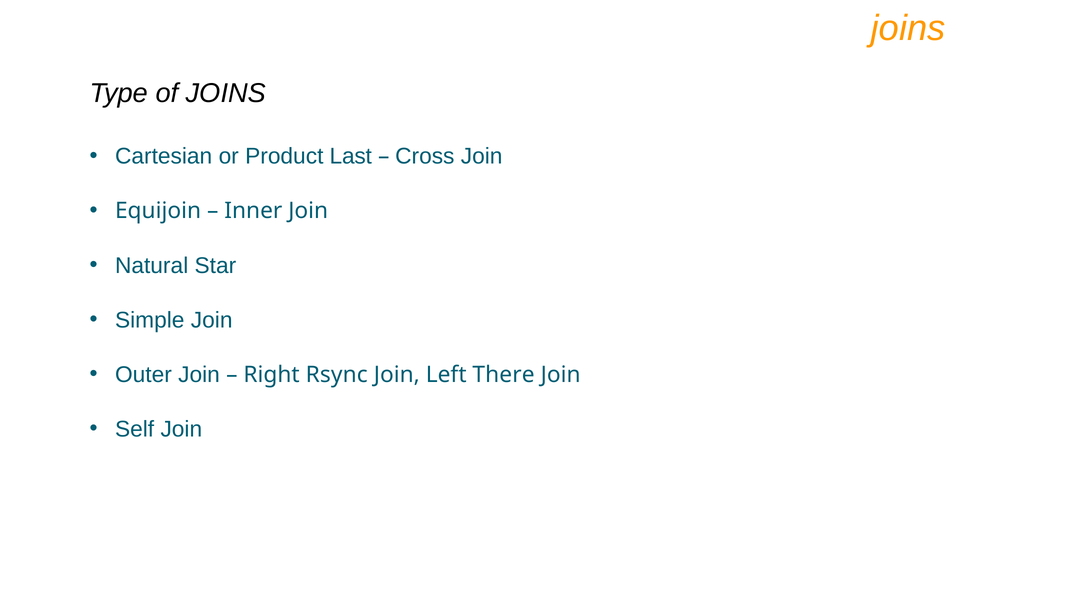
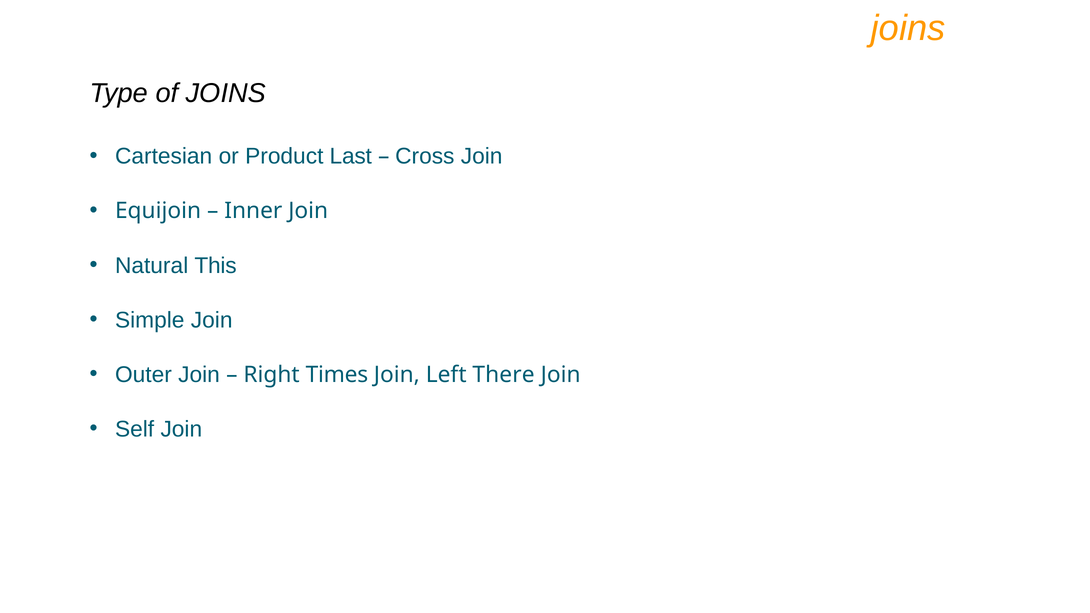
Star: Star -> This
Rsync: Rsync -> Times
